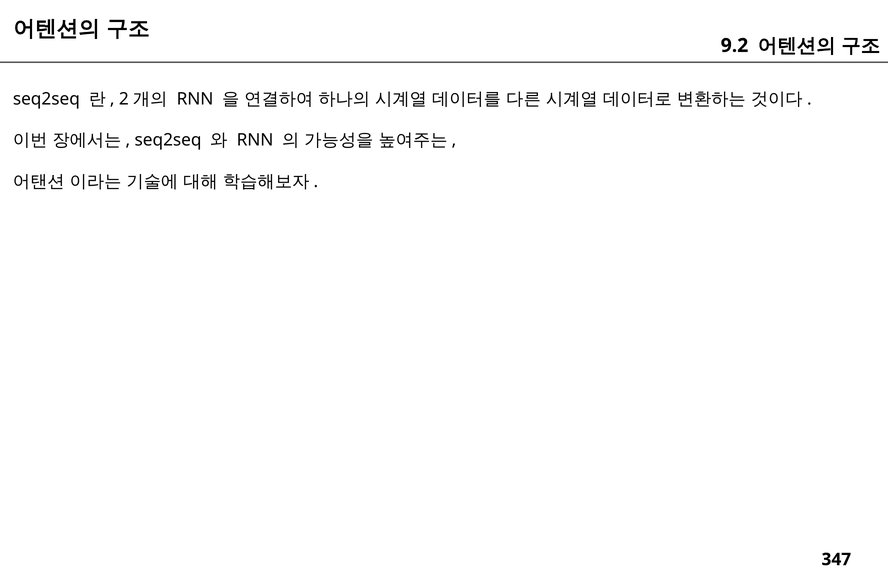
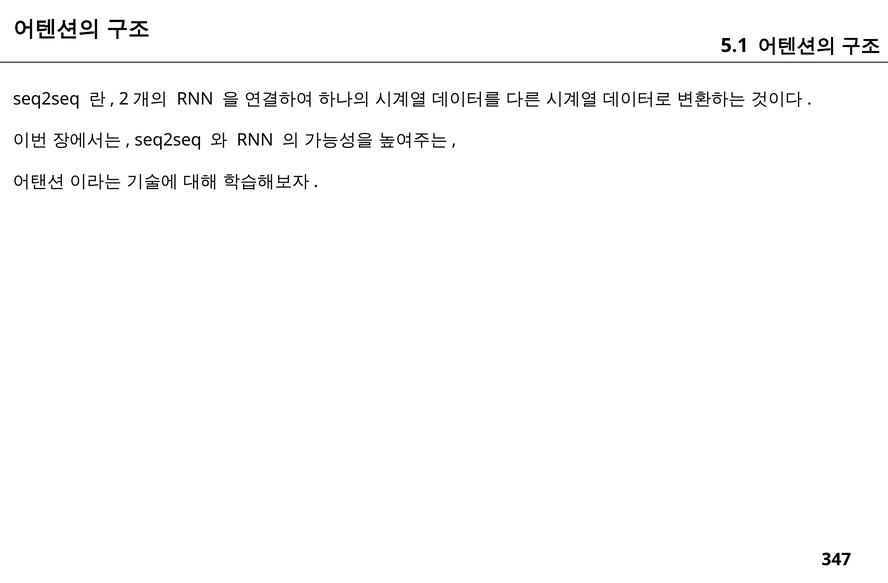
9.2: 9.2 -> 5.1
